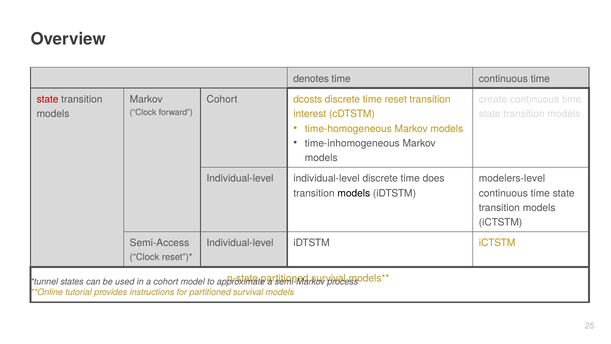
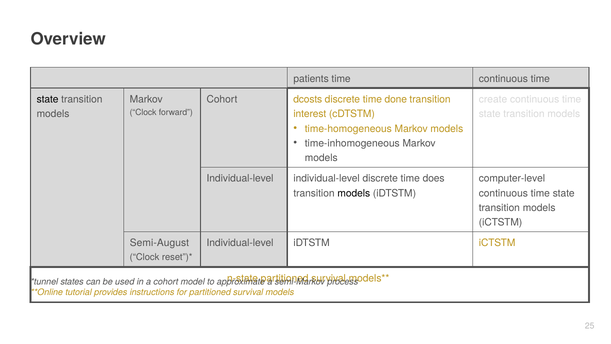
denotes: denotes -> patients
state at (48, 99) colour: red -> black
reset: reset -> done
modelers-level: modelers-level -> computer-level
Semi-Access: Semi-Access -> Semi-August
